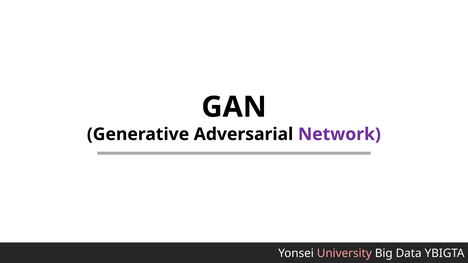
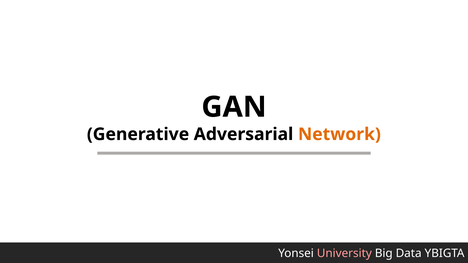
Network colour: purple -> orange
